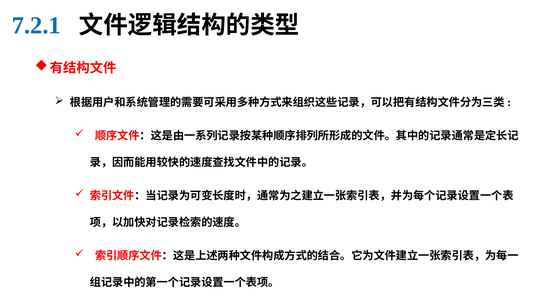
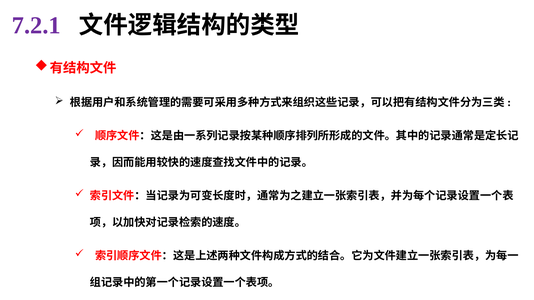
7.2.1 colour: blue -> purple
